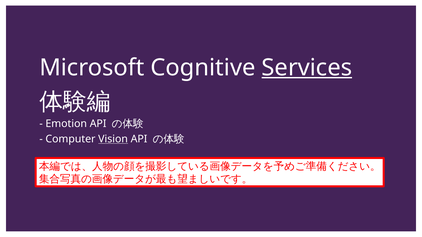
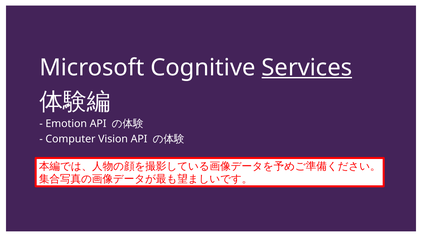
Vision underline: present -> none
